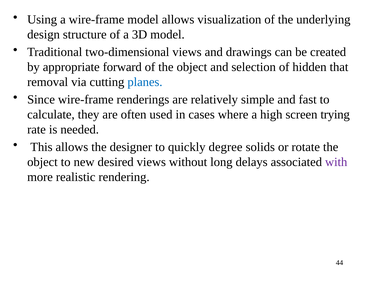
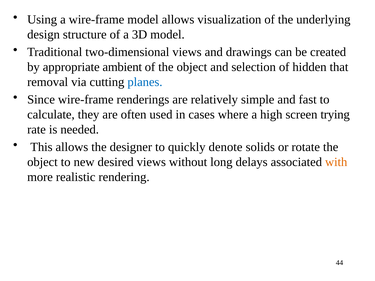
forward: forward -> ambient
degree: degree -> denote
with colour: purple -> orange
